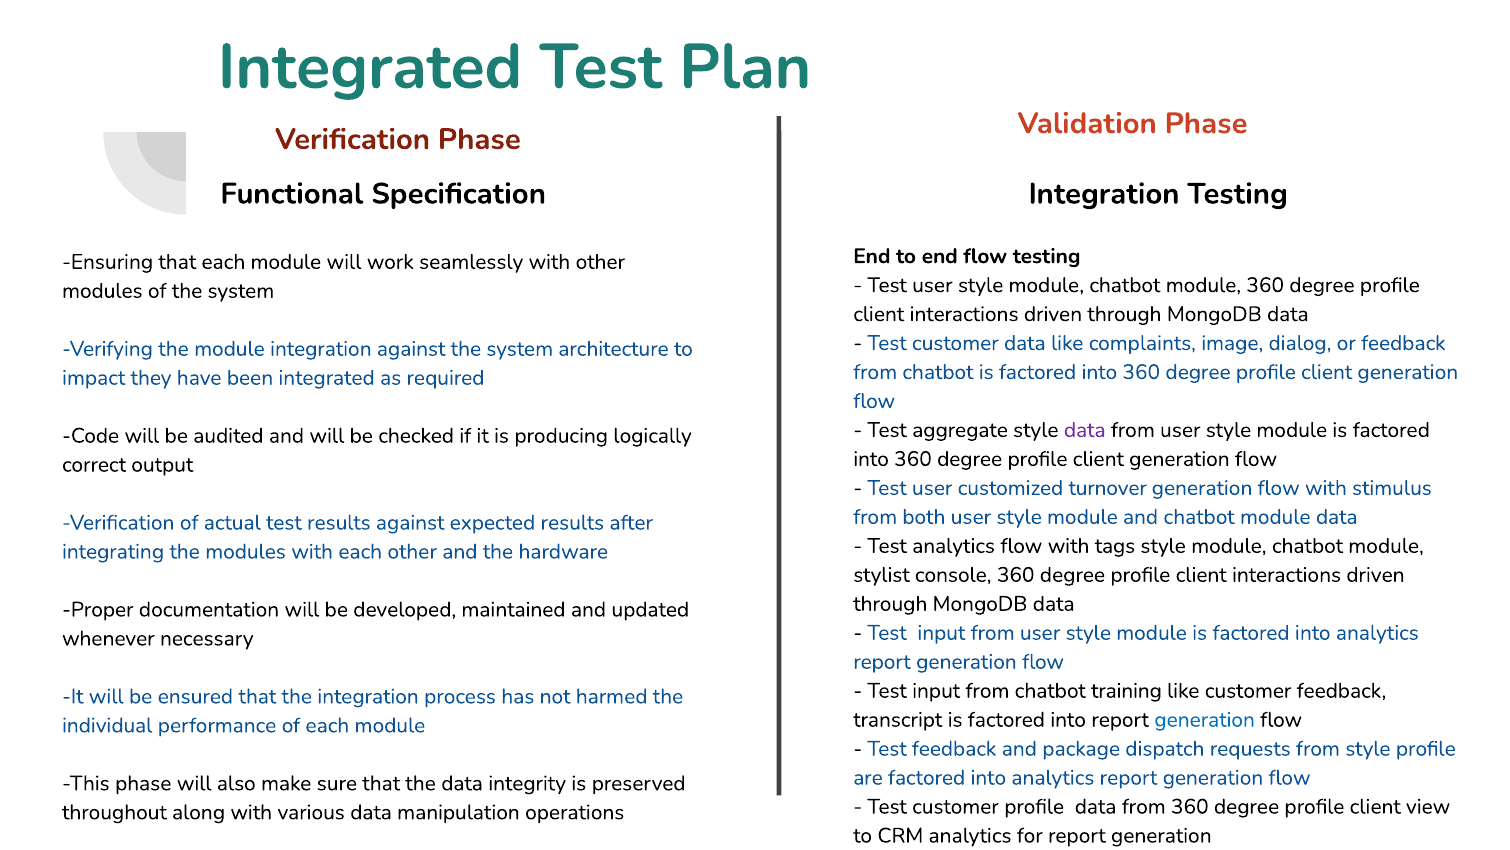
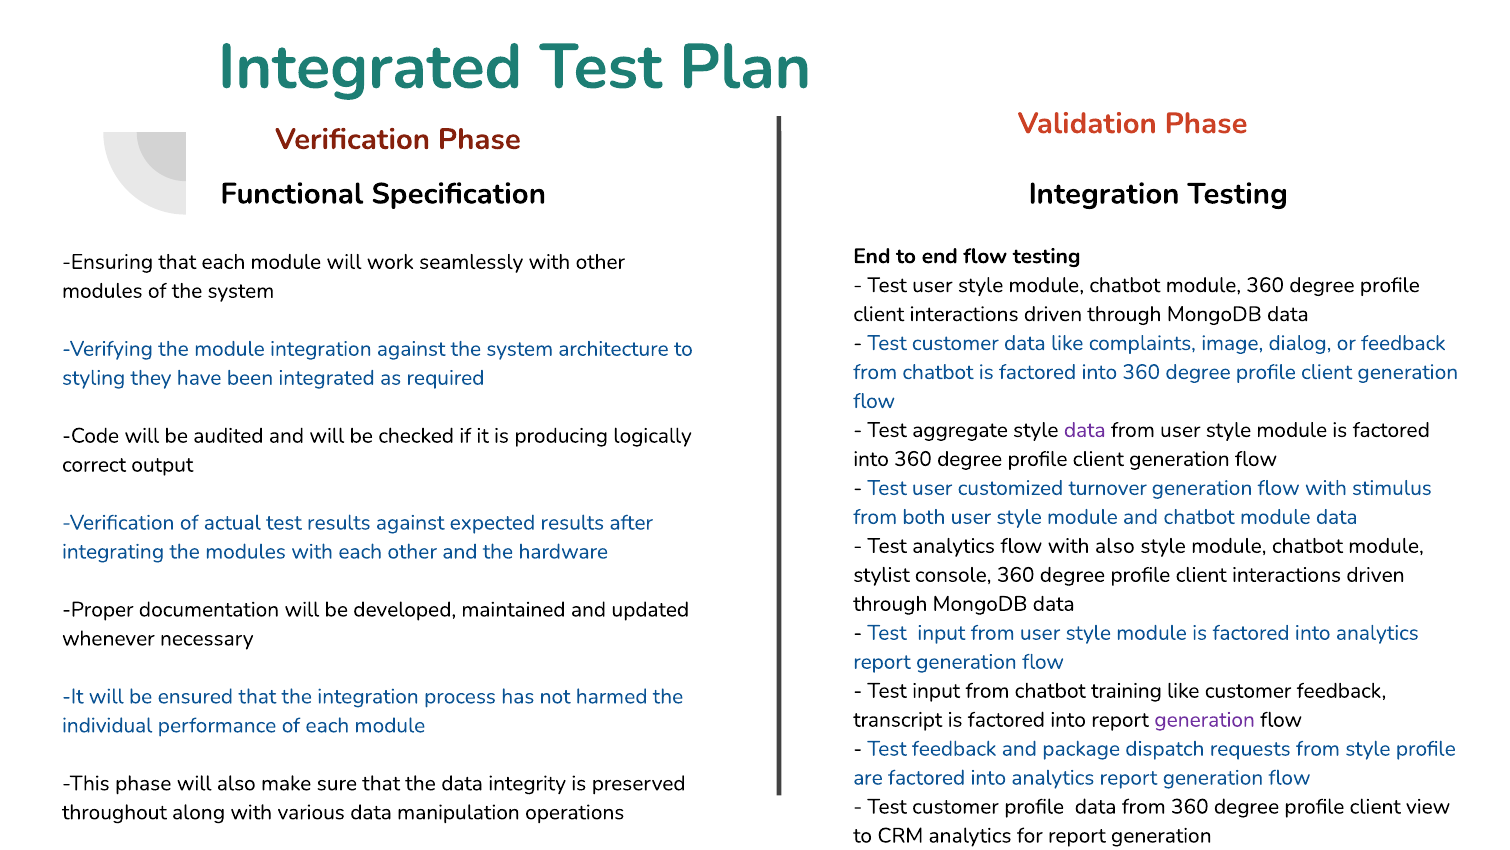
impact: impact -> styling
with tags: tags -> also
generation at (1205, 719) colour: blue -> purple
